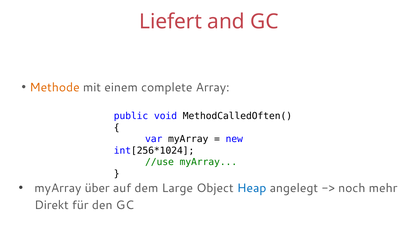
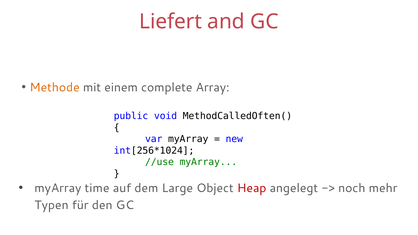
über: über -> time
Heap colour: blue -> red
Direkt: Direkt -> Typen
